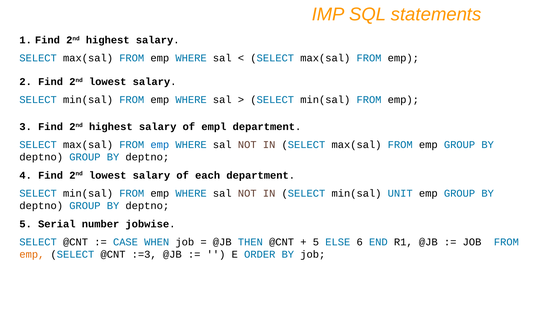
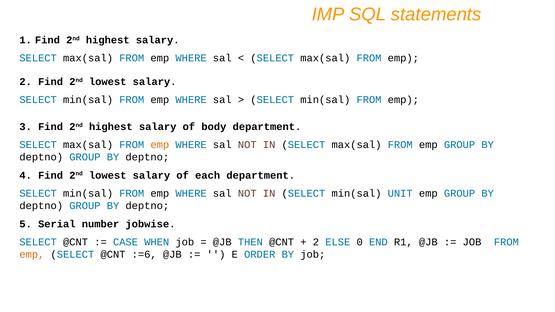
empl: empl -> body
emp at (160, 145) colour: blue -> orange
5 at (316, 242): 5 -> 2
6: 6 -> 0
:=3: :=3 -> :=6
